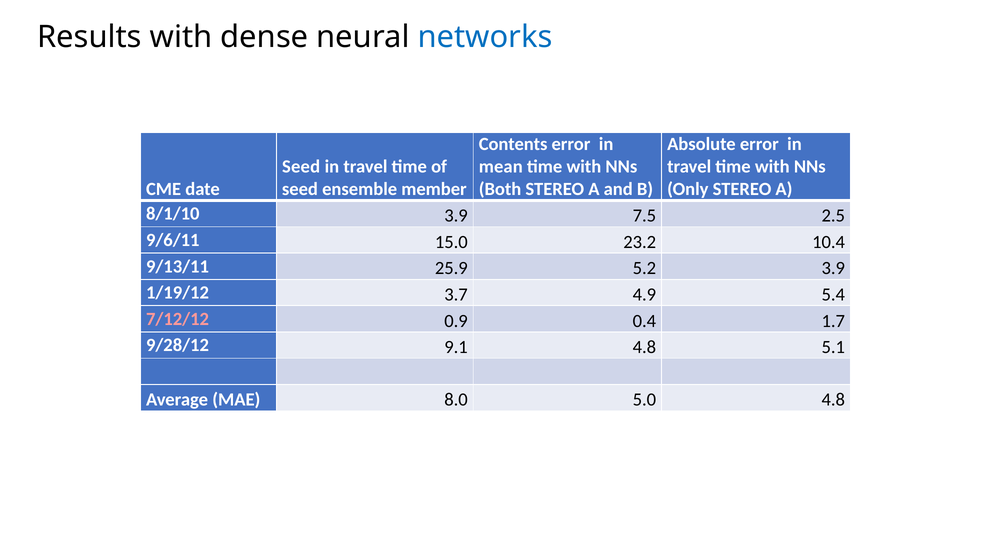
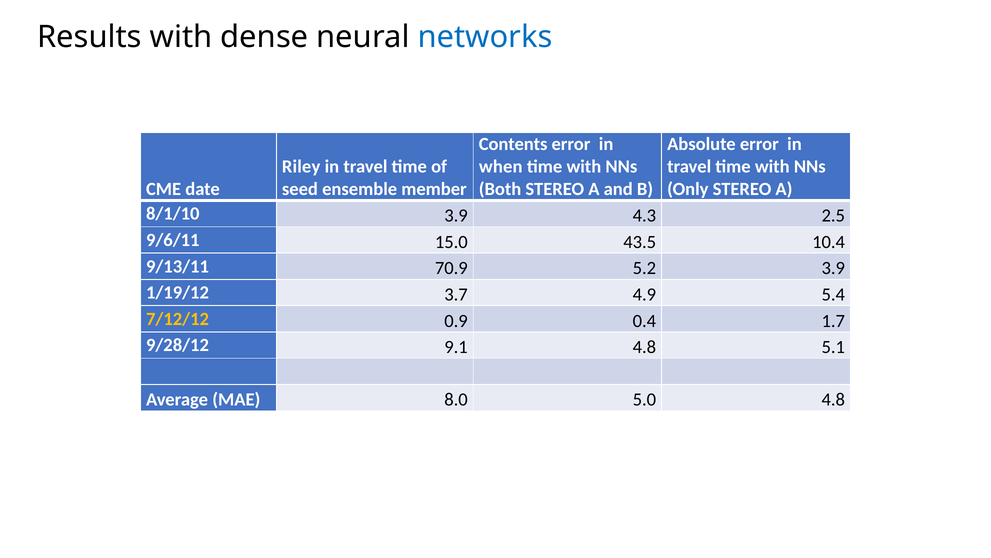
Seed at (301, 166): Seed -> Riley
mean: mean -> when
7.5: 7.5 -> 4.3
23.2: 23.2 -> 43.5
25.9: 25.9 -> 70.9
7/12/12 colour: pink -> yellow
